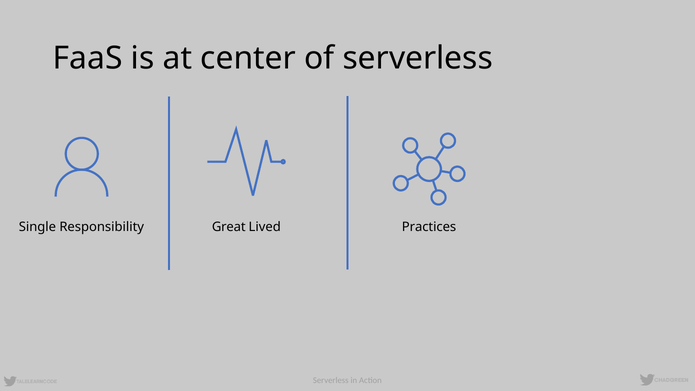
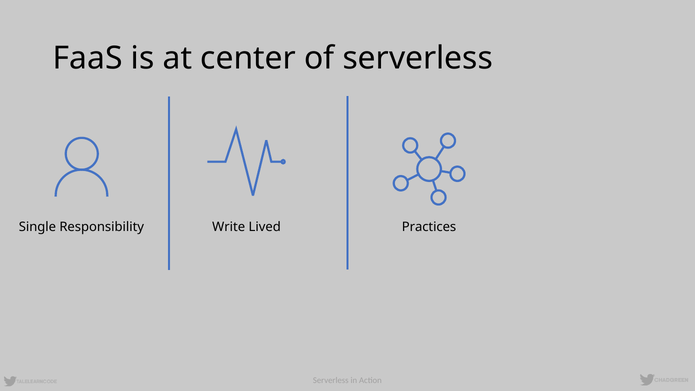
Great: Great -> Write
